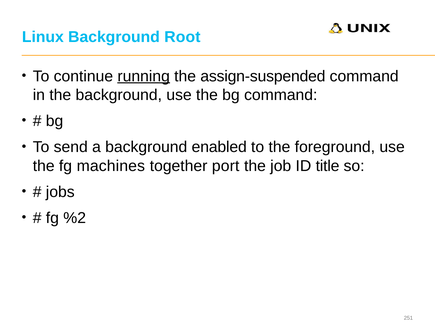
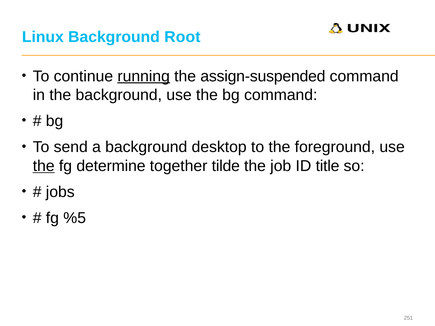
enabled: enabled -> desktop
the at (44, 166) underline: none -> present
machines: machines -> determine
port: port -> tilde
%2: %2 -> %5
